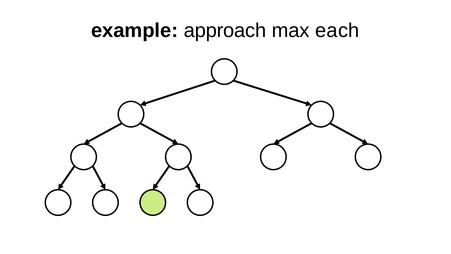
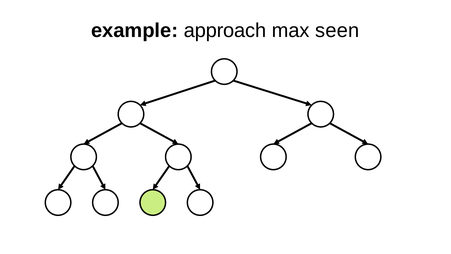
each: each -> seen
